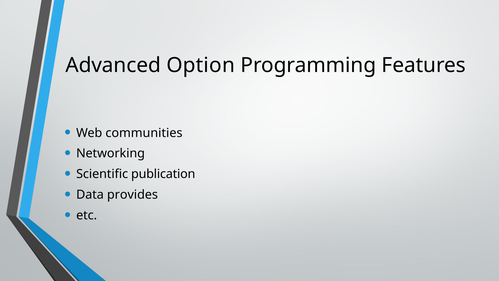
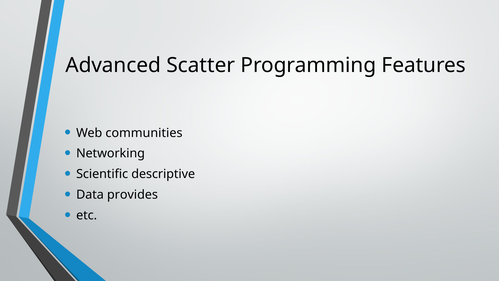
Option: Option -> Scatter
publication: publication -> descriptive
